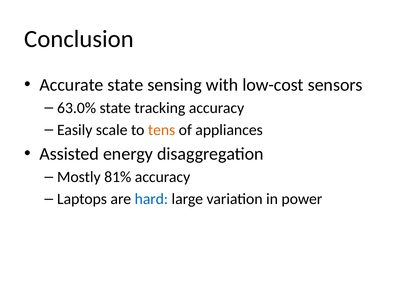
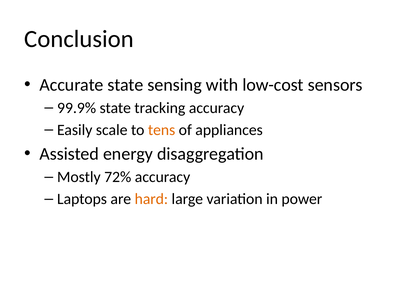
63.0%: 63.0% -> 99.9%
81%: 81% -> 72%
hard colour: blue -> orange
